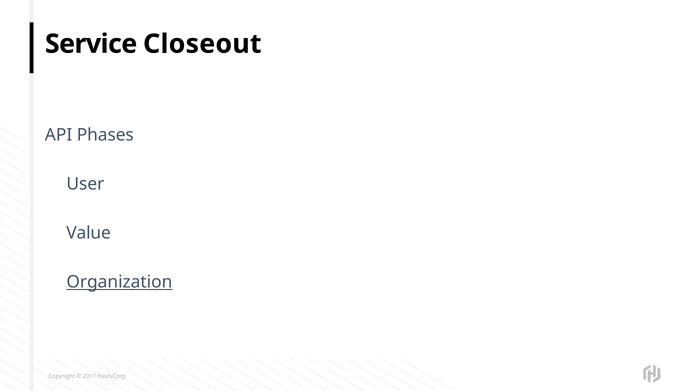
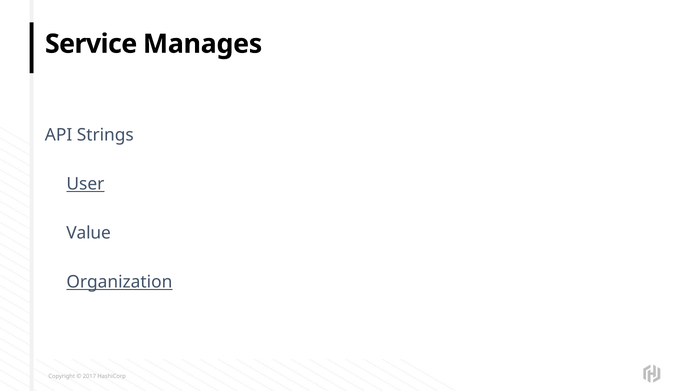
Closeout: Closeout -> Manages
Phases: Phases -> Strings
User underline: none -> present
